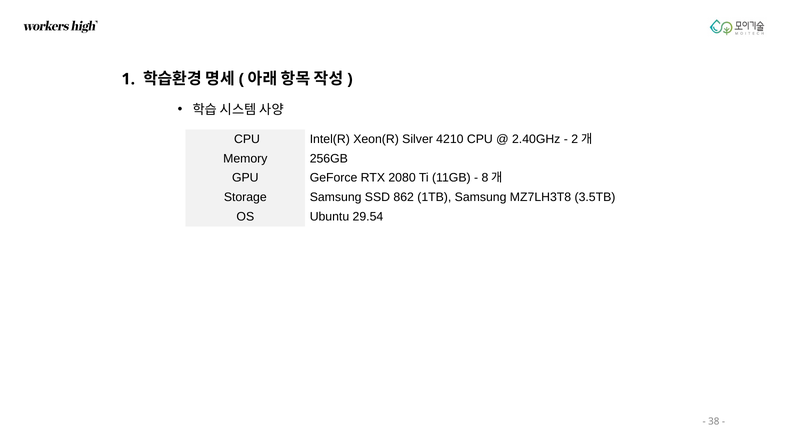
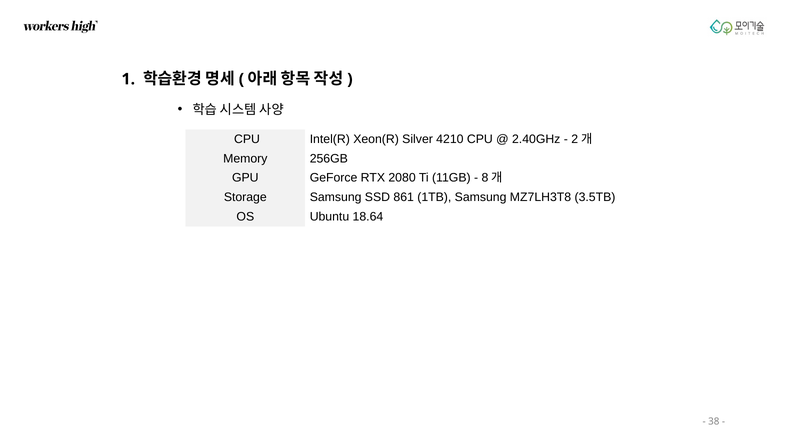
862: 862 -> 861
29.54: 29.54 -> 18.64
